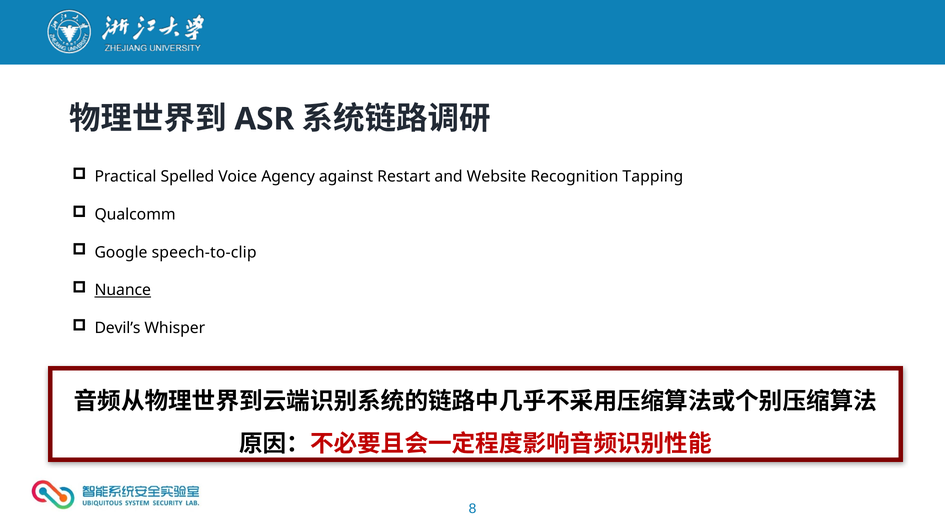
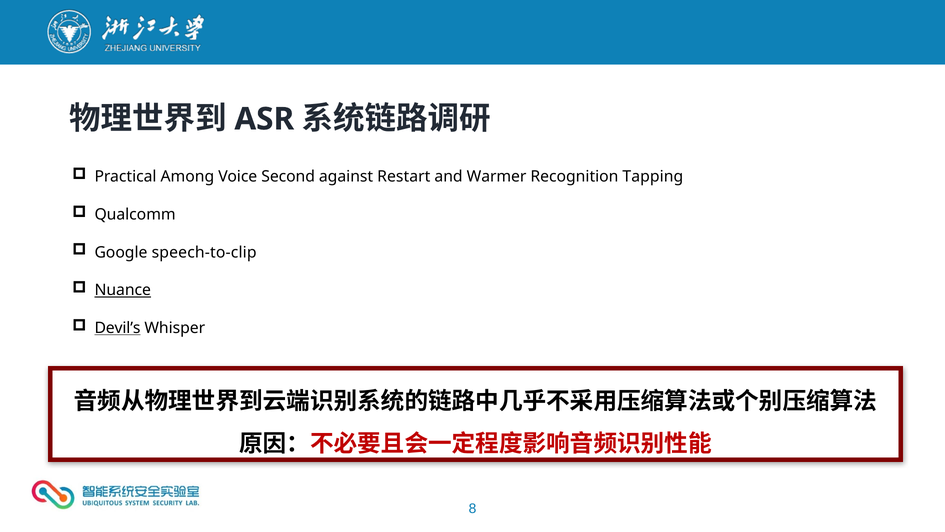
Spelled: Spelled -> Among
Agency: Agency -> Second
Website: Website -> Warmer
Devil’s underline: none -> present
